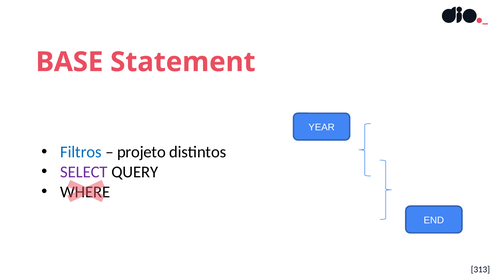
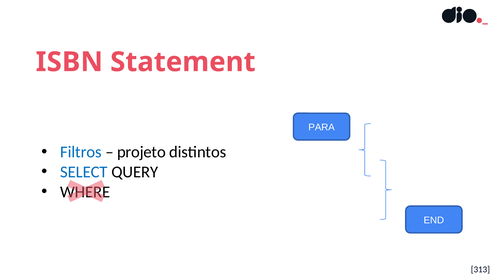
BASE: BASE -> ISBN
YEAR: YEAR -> PARA
SELECT colour: purple -> blue
